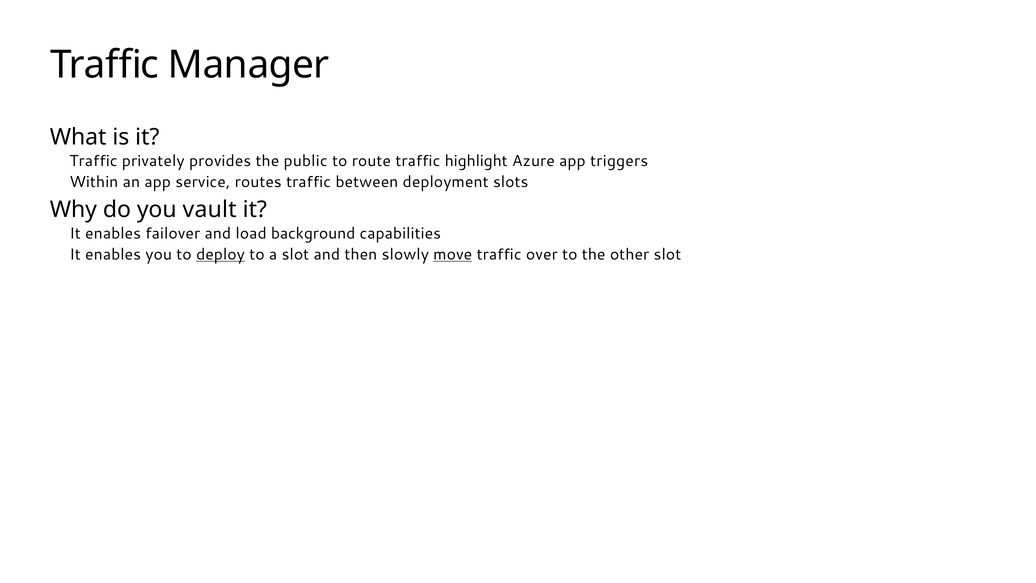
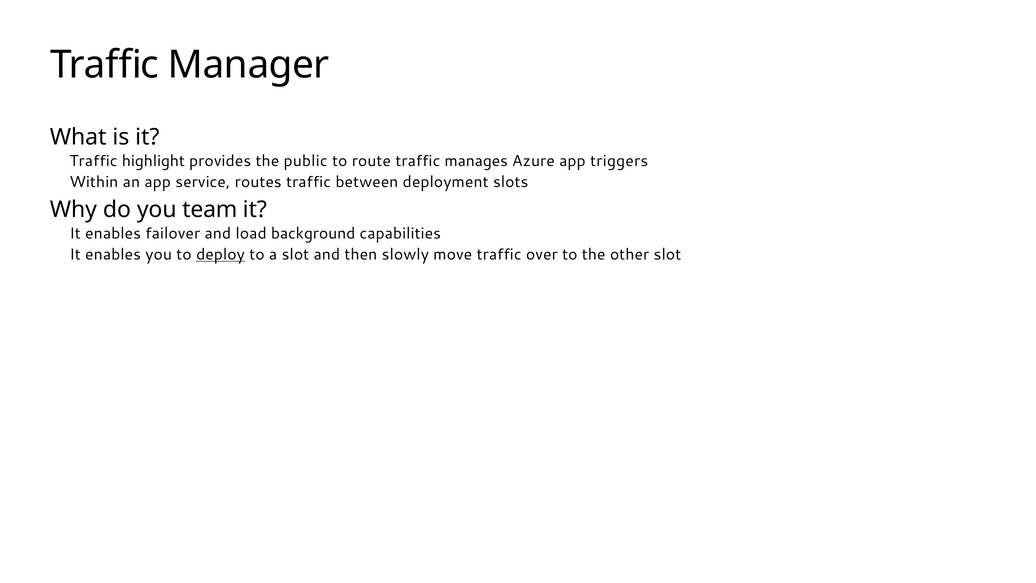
privately: privately -> highlight
highlight: highlight -> manages
vault: vault -> team
move underline: present -> none
